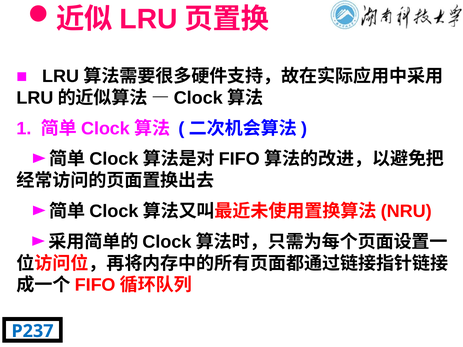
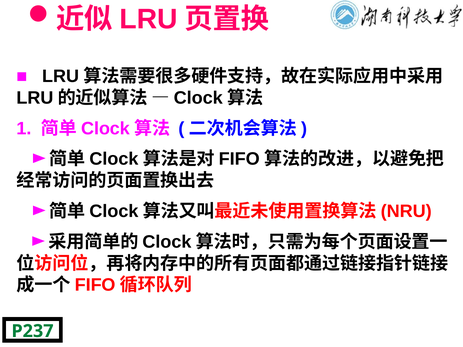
P237 colour: blue -> green
